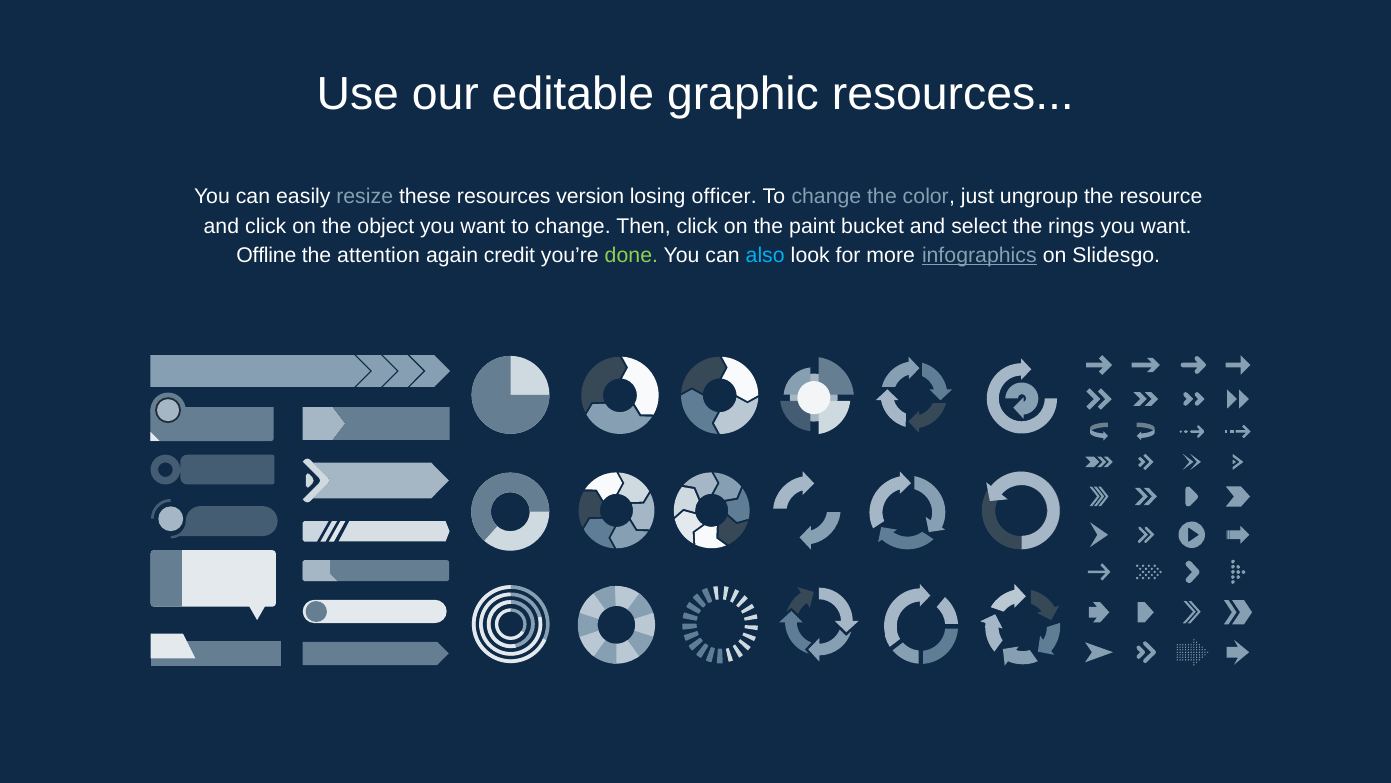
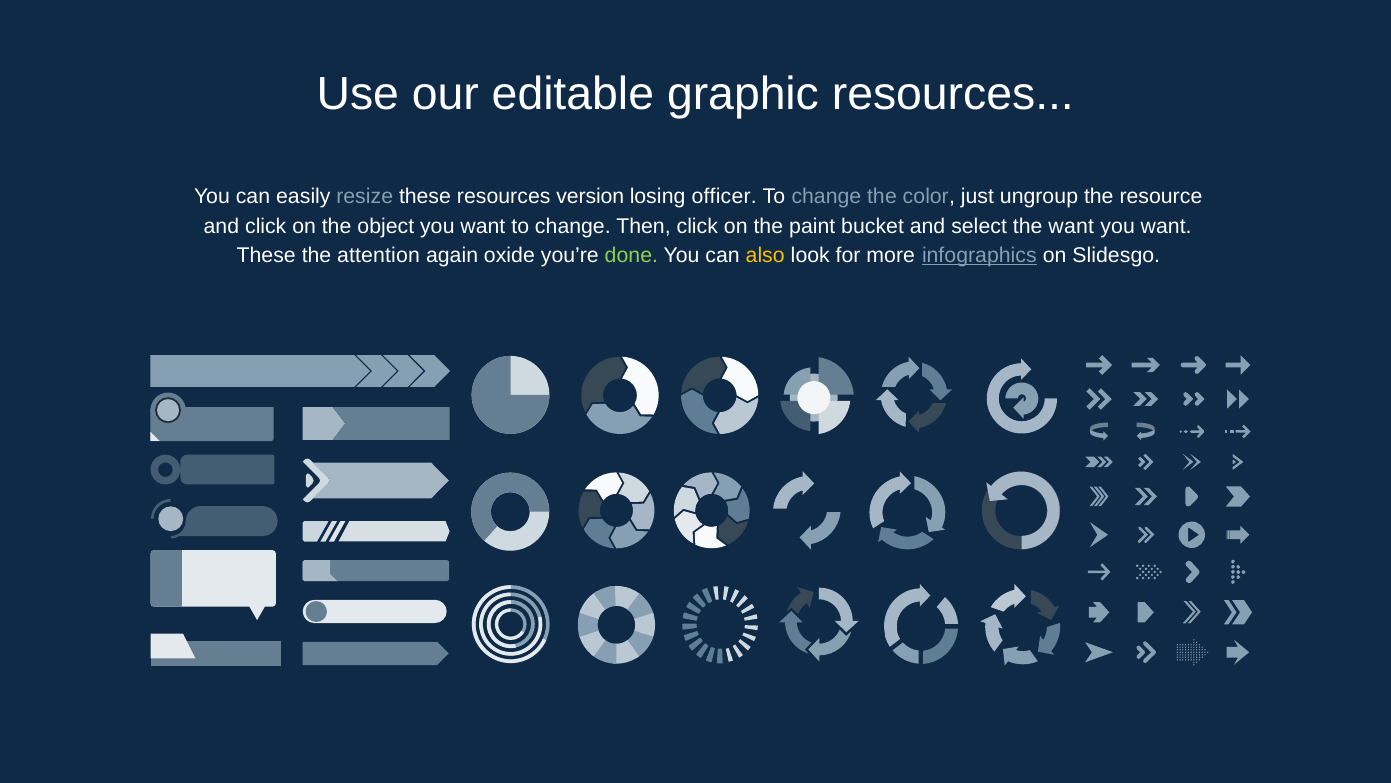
the rings: rings -> want
Offline at (266, 255): Offline -> These
credit: credit -> oxide
also colour: light blue -> yellow
